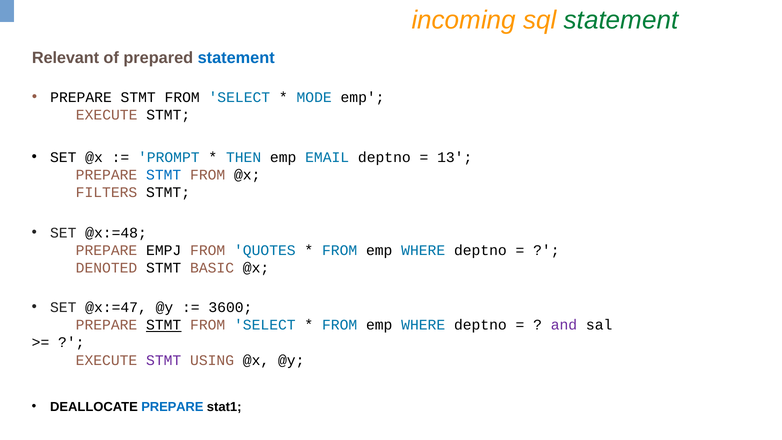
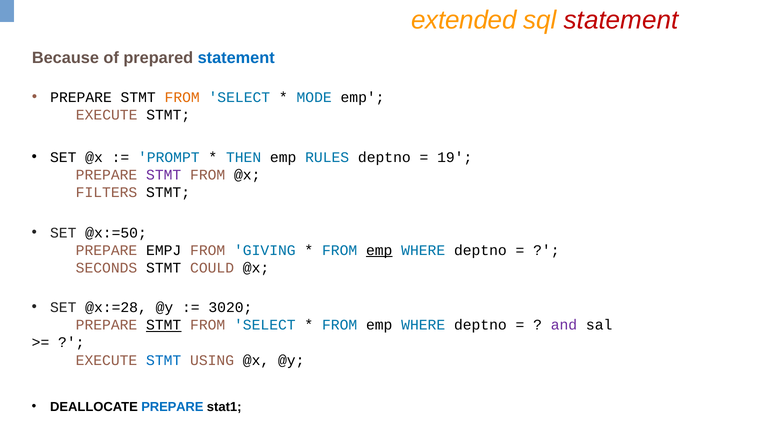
incoming: incoming -> extended
statement at (621, 20) colour: green -> red
Relevant: Relevant -> Because
FROM at (182, 97) colour: black -> orange
EMAIL: EMAIL -> RULES
13: 13 -> 19
STMT at (164, 175) colour: blue -> purple
@x:=48: @x:=48 -> @x:=50
QUOTES: QUOTES -> GIVING
emp at (379, 250) underline: none -> present
DENOTED: DENOTED -> SECONDS
BASIC: BASIC -> COULD
@x:=47: @x:=47 -> @x:=28
3600: 3600 -> 3020
STMT at (164, 360) colour: purple -> blue
